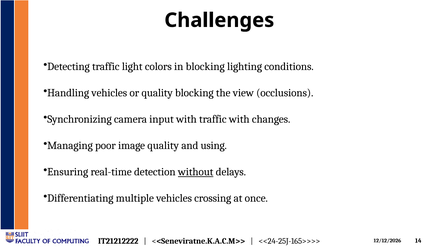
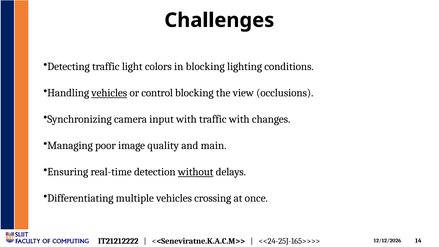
vehicles at (109, 93) underline: none -> present
or quality: quality -> control
using: using -> main
